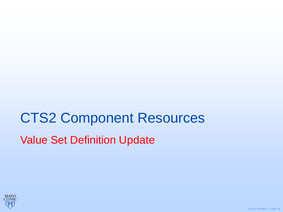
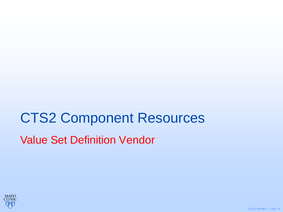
Update: Update -> Vendor
